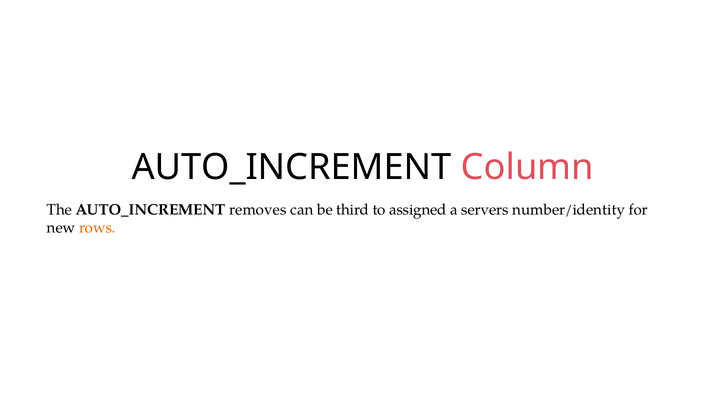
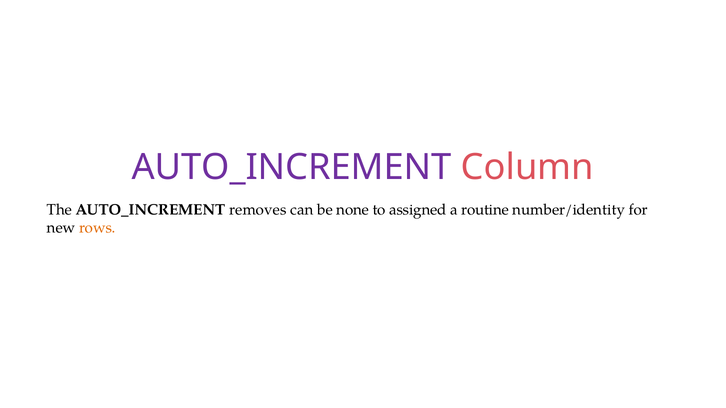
AUTO_INCREMENT at (292, 168) colour: black -> purple
third: third -> none
servers: servers -> routine
